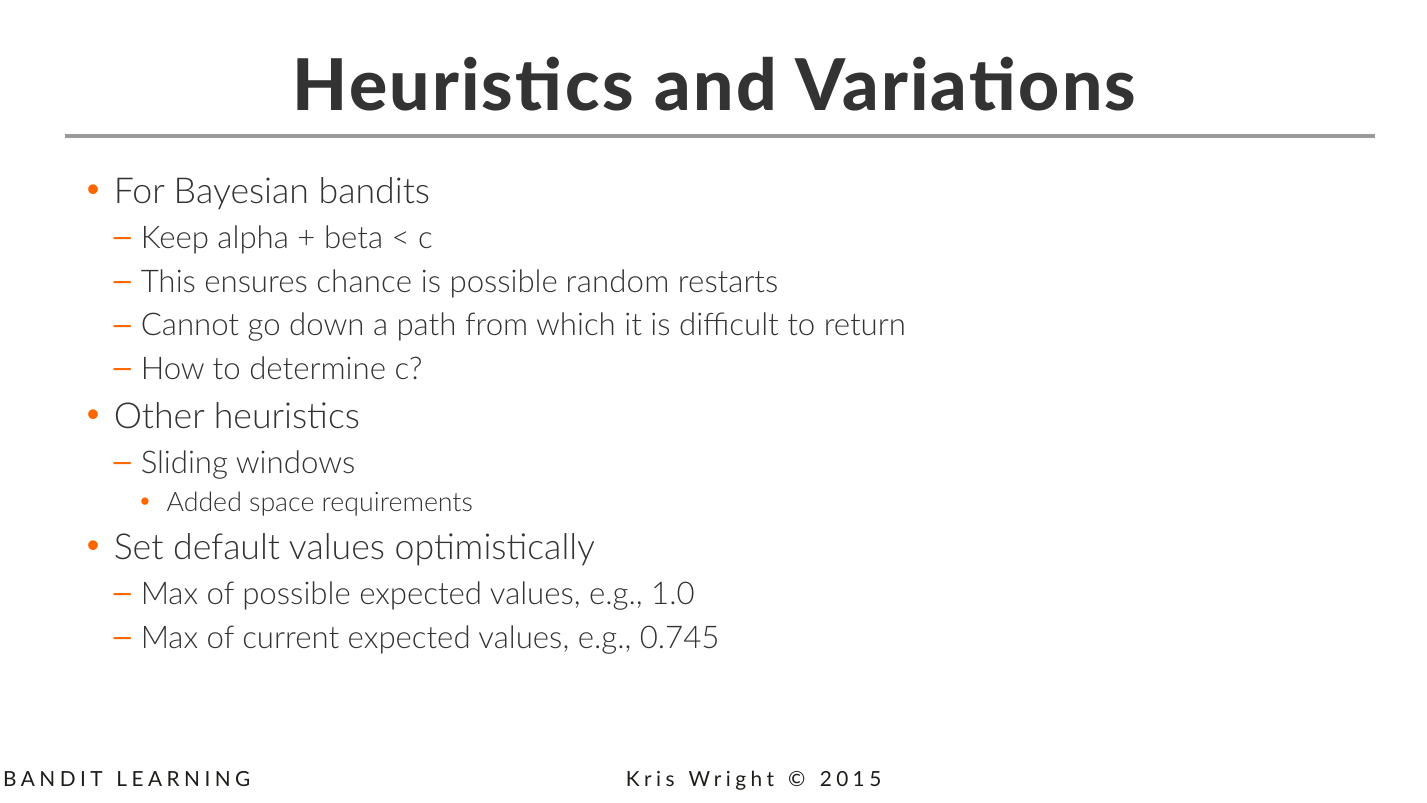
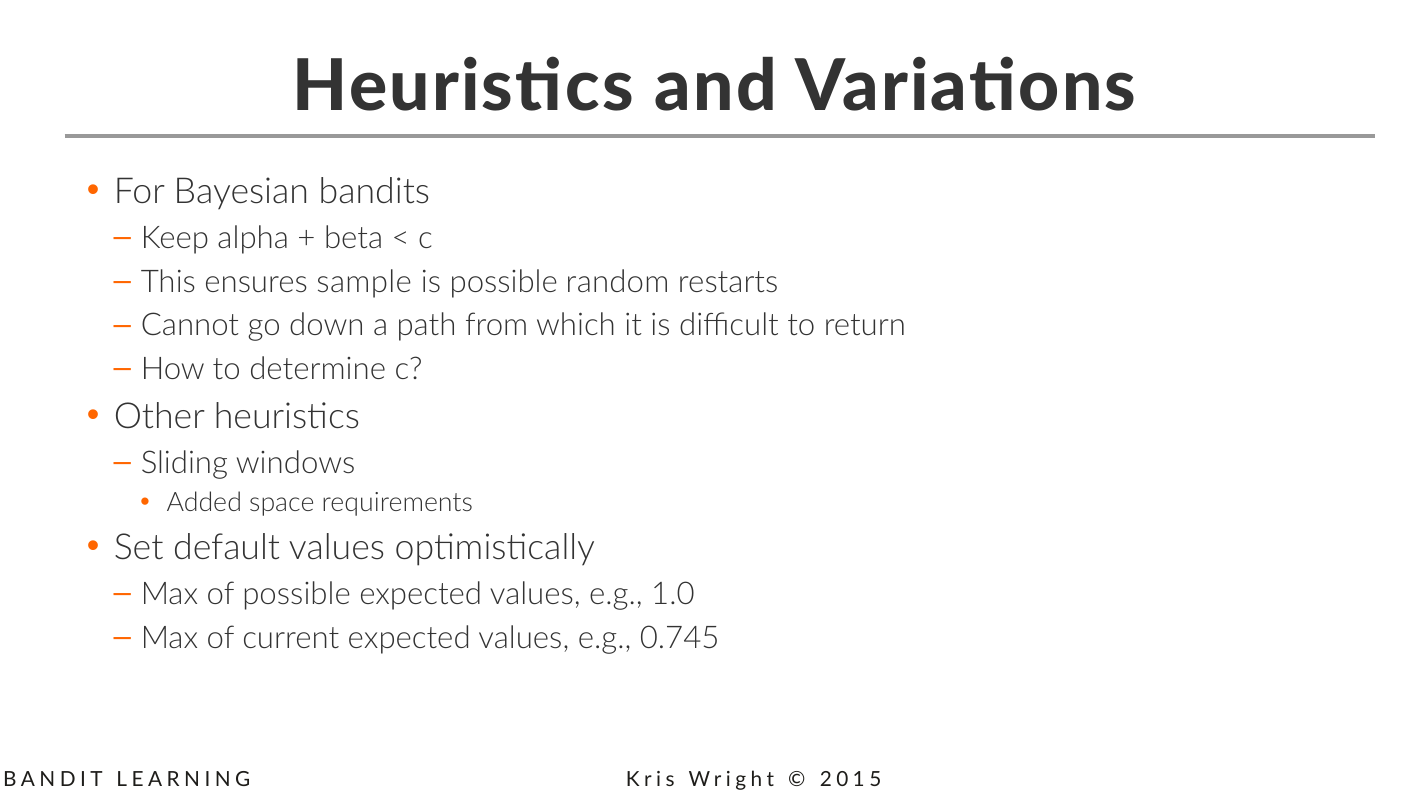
chance: chance -> sample
